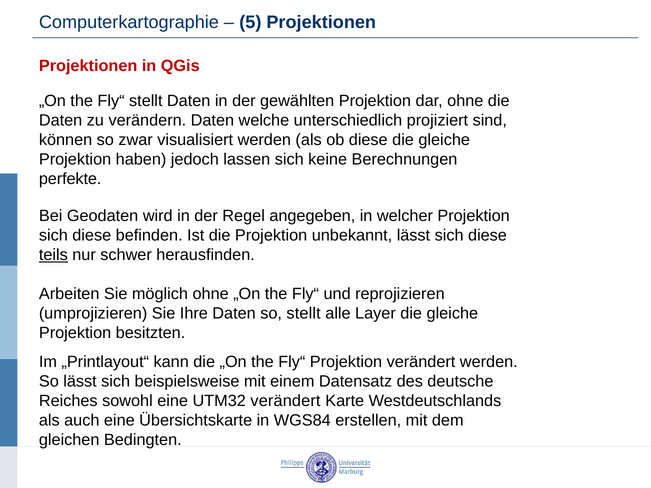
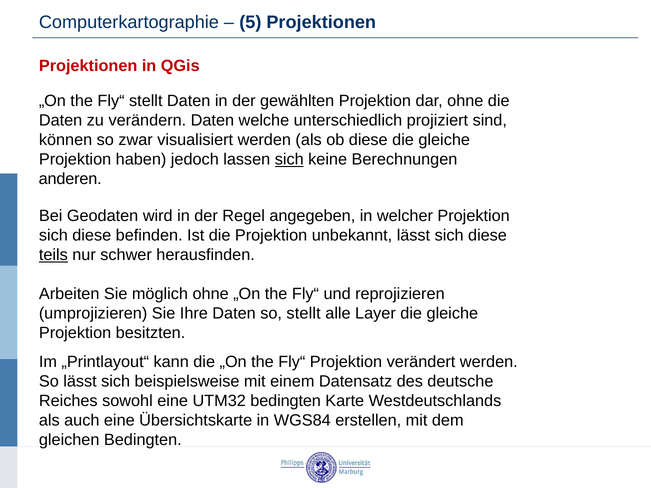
sich at (289, 160) underline: none -> present
perfekte: perfekte -> anderen
UTM32 verändert: verändert -> bedingten
